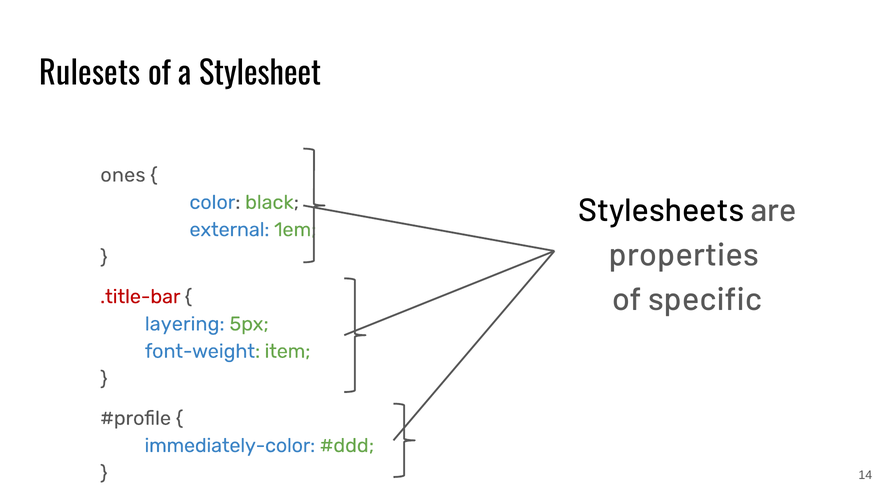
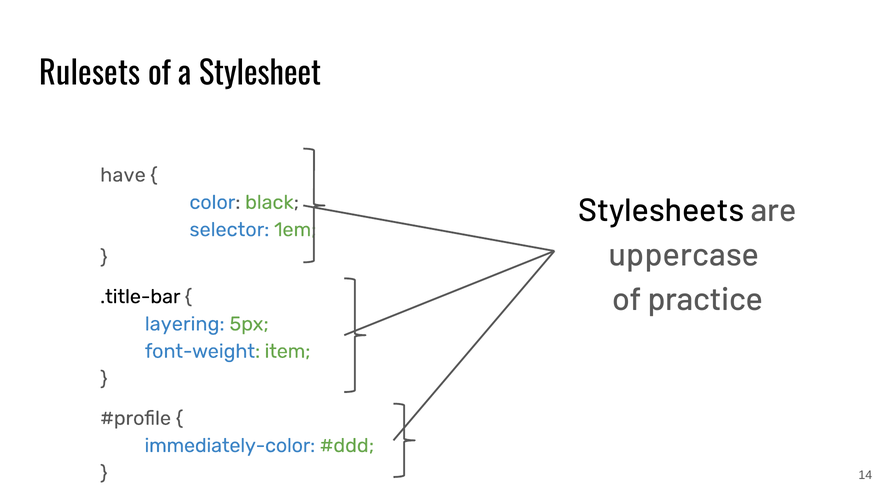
ones: ones -> have
external: external -> selector
properties: properties -> uppercase
specific: specific -> practice
.title-bar colour: red -> black
